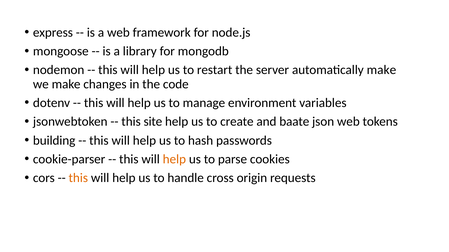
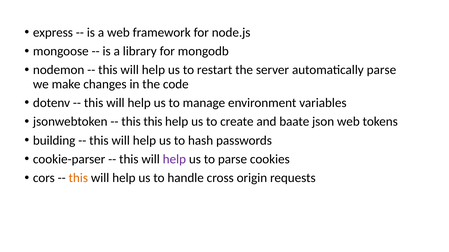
automatically make: make -> parse
this site: site -> this
help at (174, 159) colour: orange -> purple
